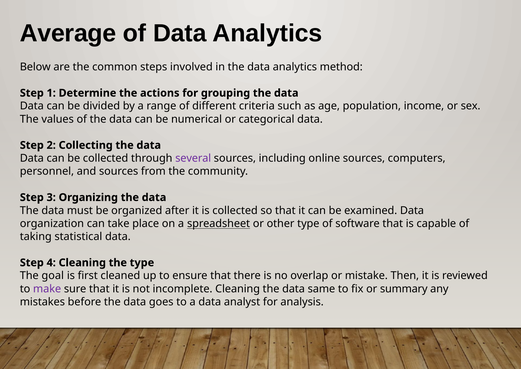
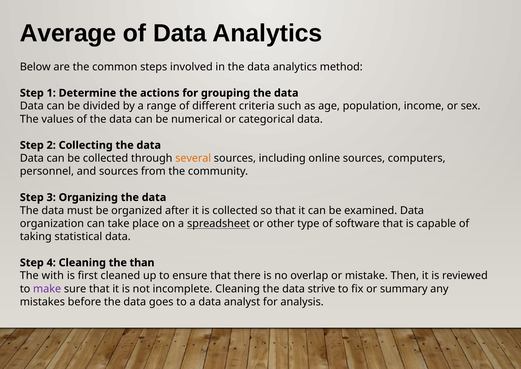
several colour: purple -> orange
the type: type -> than
goal: goal -> with
same: same -> strive
